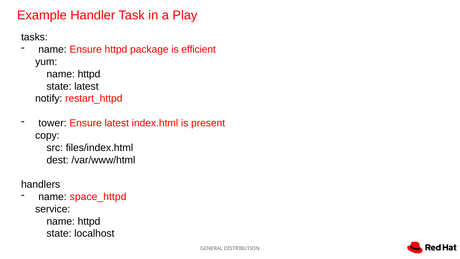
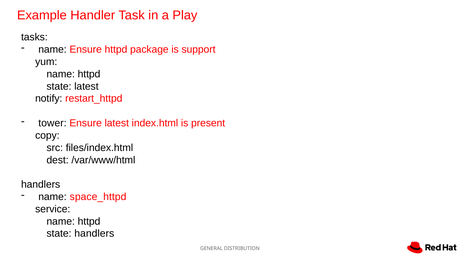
efficient: efficient -> support
state localhost: localhost -> handlers
